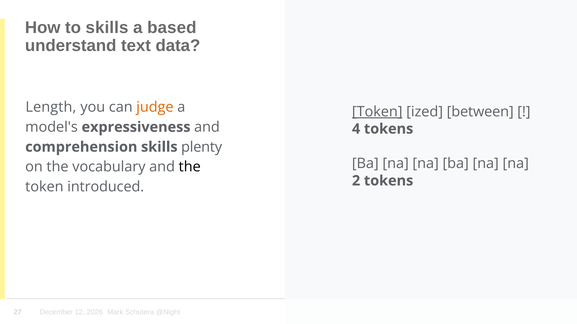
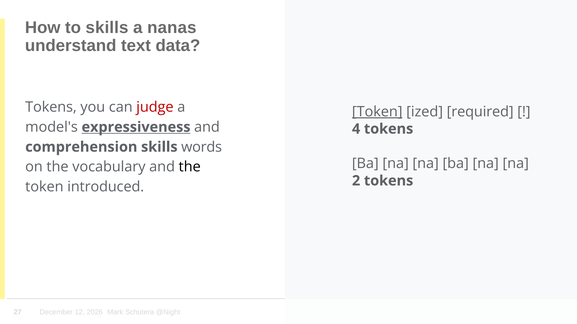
based: based -> nanas
Length at (51, 107): Length -> Tokens
judge colour: orange -> red
between: between -> required
expressiveness underline: none -> present
plenty: plenty -> words
